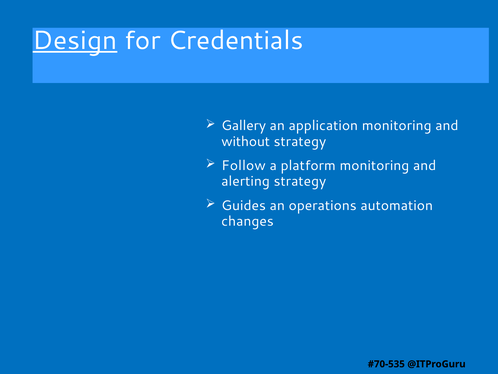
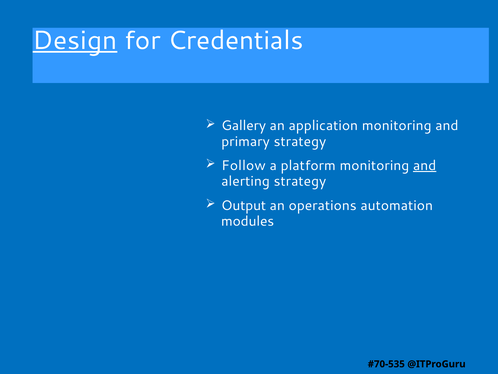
without: without -> primary
and at (425, 165) underline: none -> present
Guides: Guides -> Output
changes: changes -> modules
